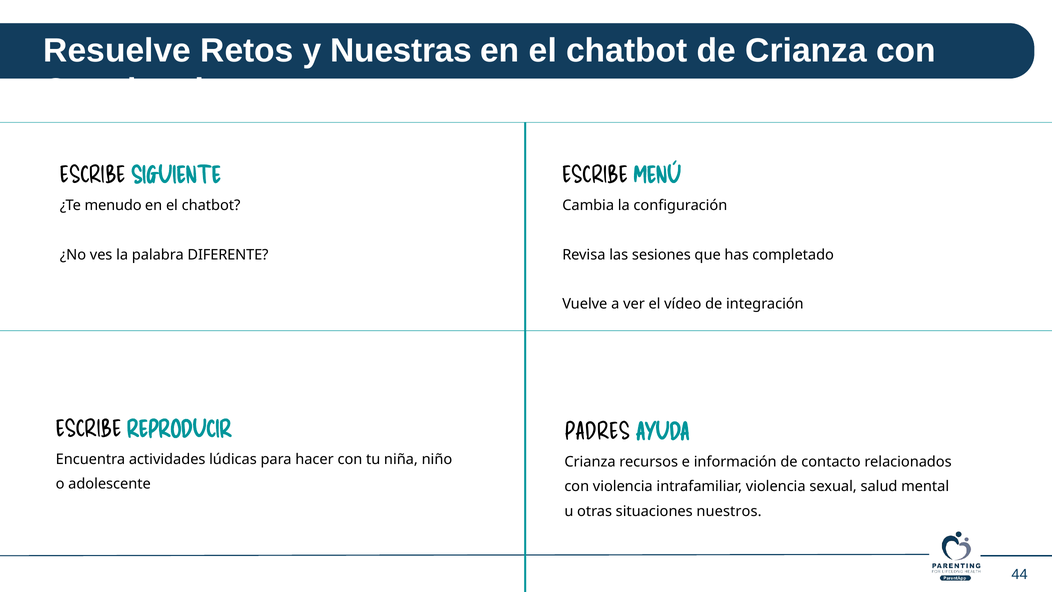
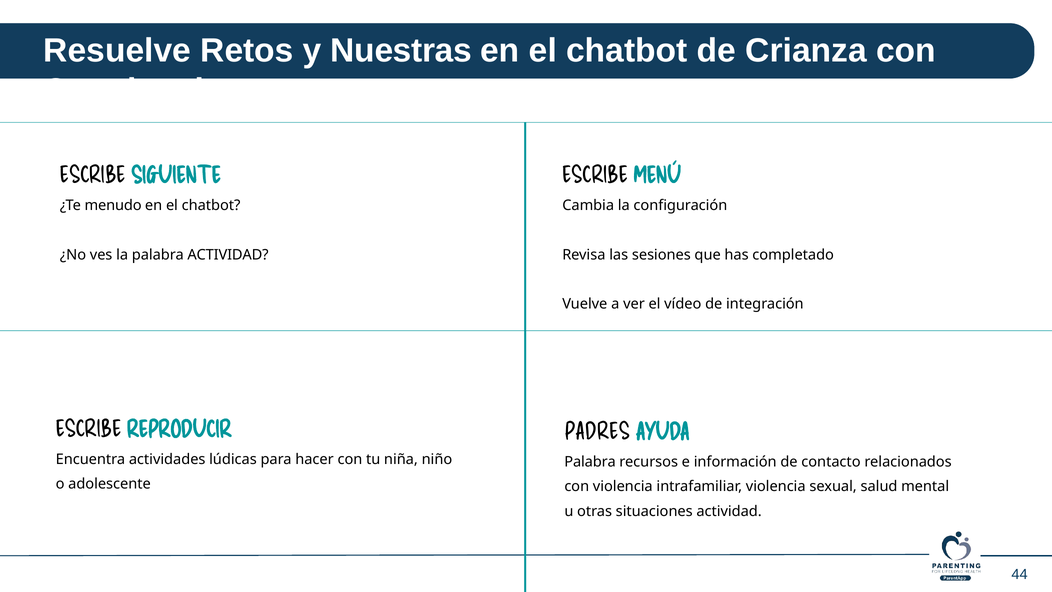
palabra DIFERENTE: DIFERENTE -> ACTIVIDAD
Crianza at (590, 462): Crianza -> Palabra
situaciones nuestros: nuestros -> actividad
